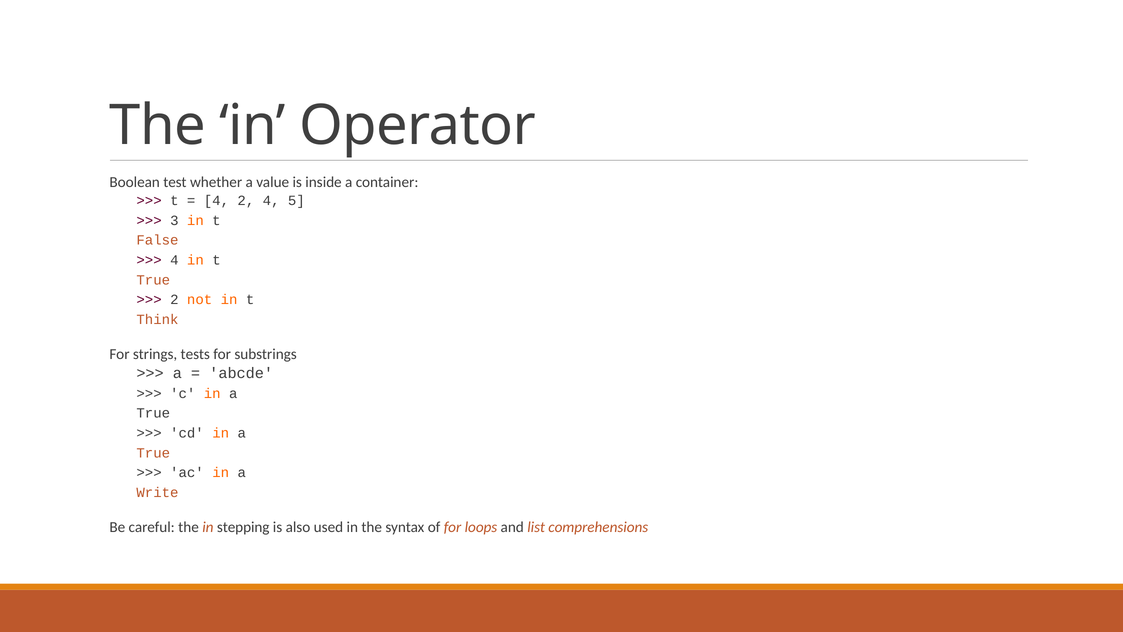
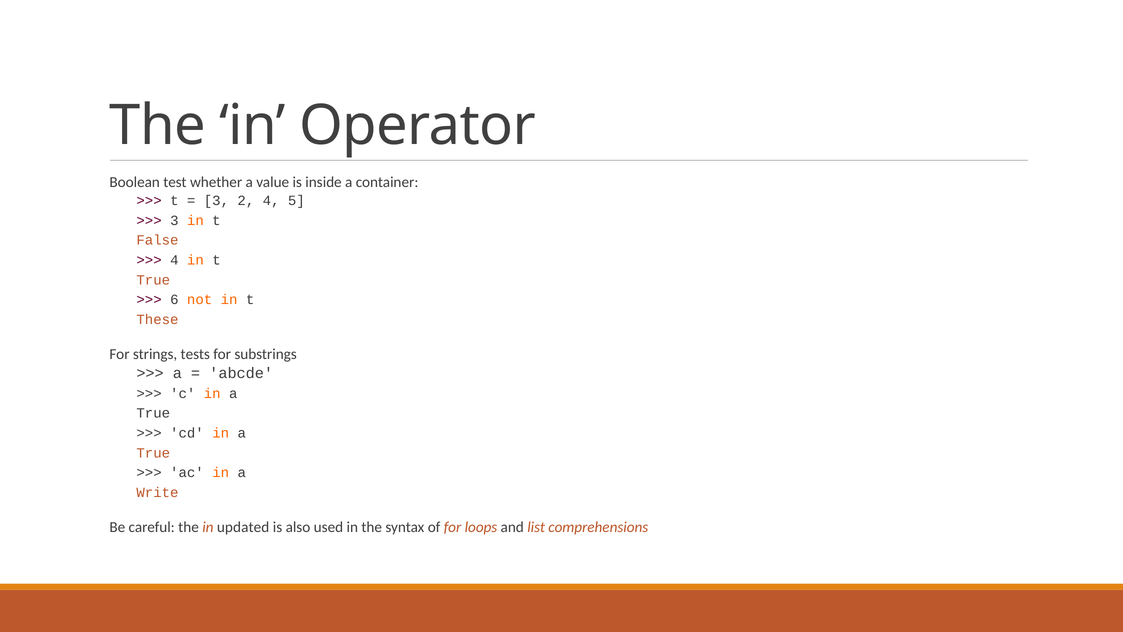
4 at (216, 201): 4 -> 3
2 at (174, 300): 2 -> 6
Think: Think -> These
stepping: stepping -> updated
